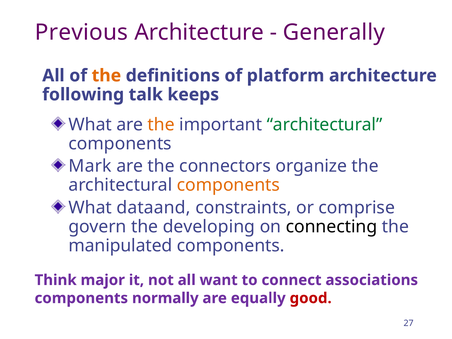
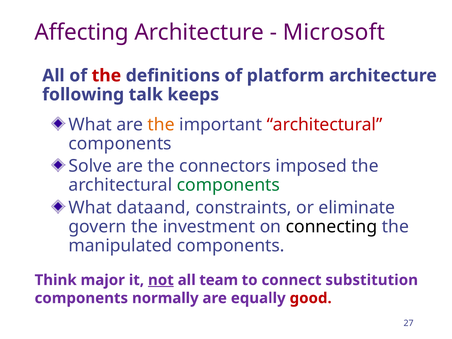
Previous: Previous -> Affecting
Generally: Generally -> Microsoft
the at (106, 76) colour: orange -> red
architectural at (325, 125) colour: green -> red
Mark: Mark -> Solve
organize: organize -> imposed
components at (228, 185) colour: orange -> green
comprise: comprise -> eliminate
developing: developing -> investment
not underline: none -> present
want: want -> team
associations: associations -> substitution
